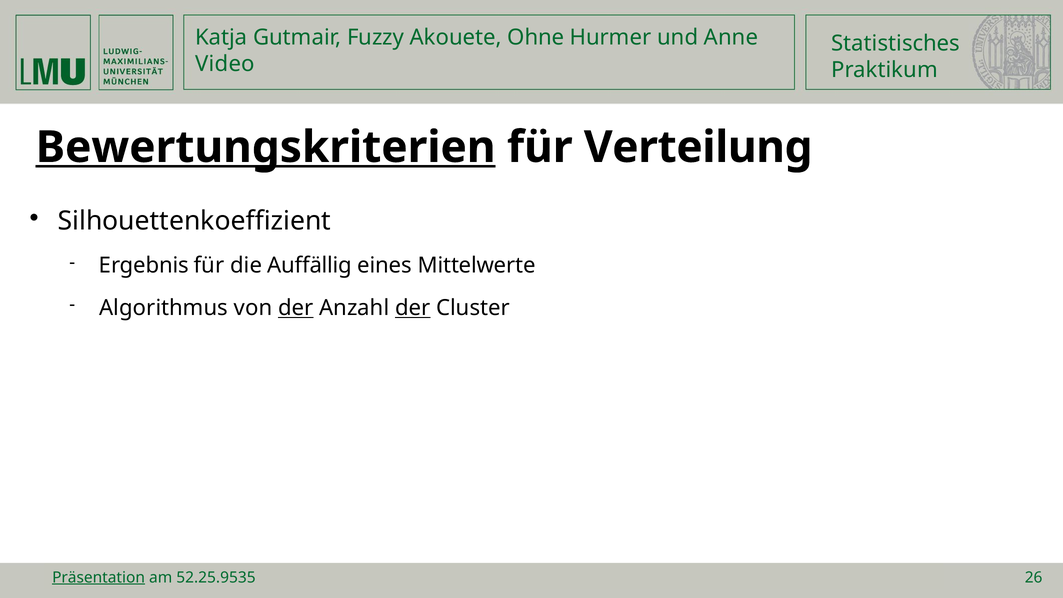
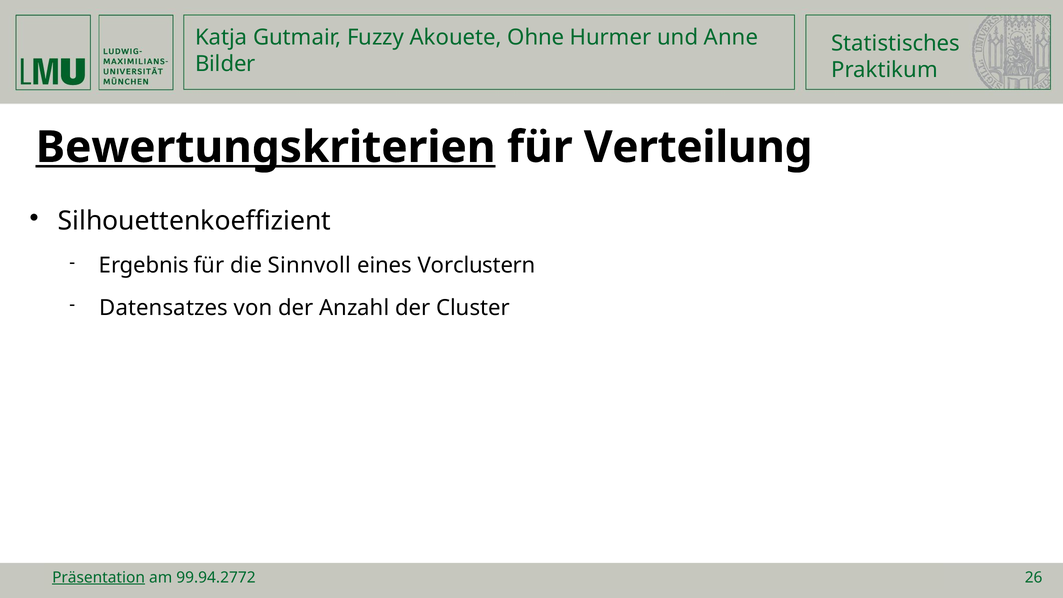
Video: Video -> Bilder
Auffällig: Auffällig -> Sinnvoll
Mittelwerte: Mittelwerte -> Vorclustern
Algorithmus: Algorithmus -> Datensatzes
der at (296, 308) underline: present -> none
der at (413, 308) underline: present -> none
52.25.9535: 52.25.9535 -> 99.94.2772
